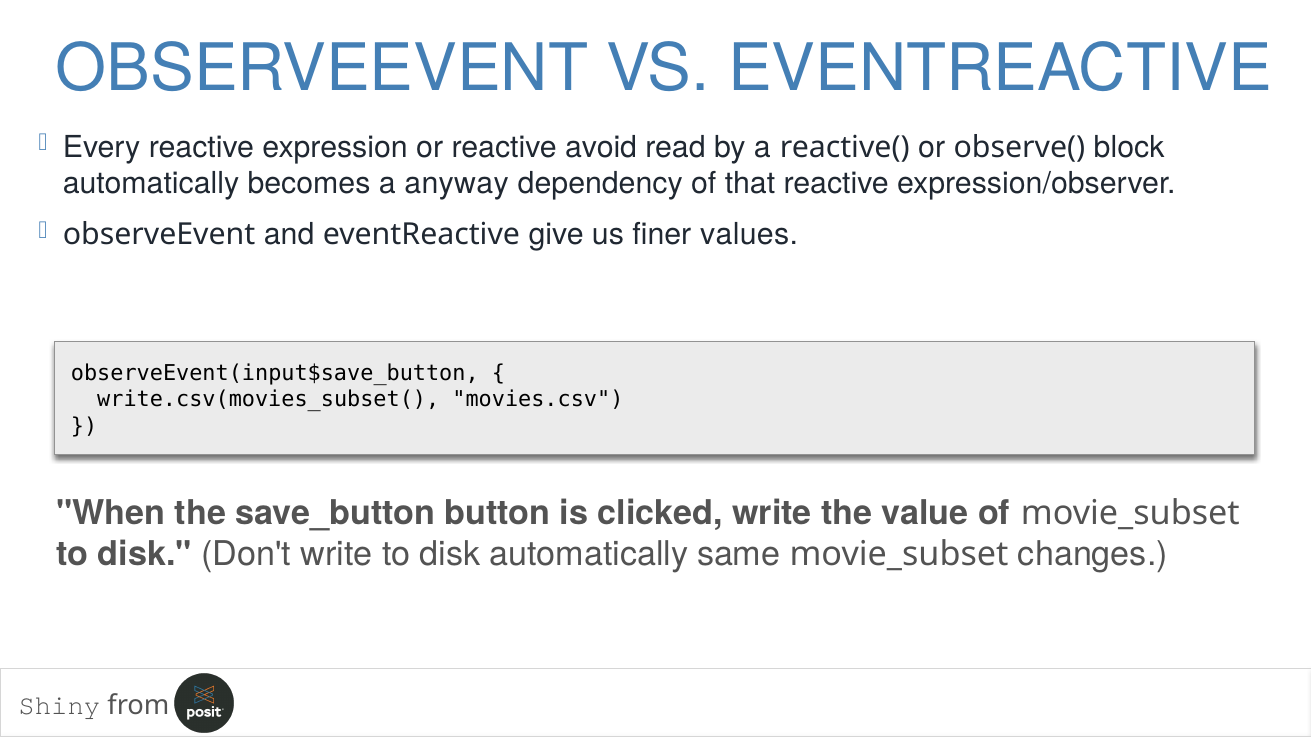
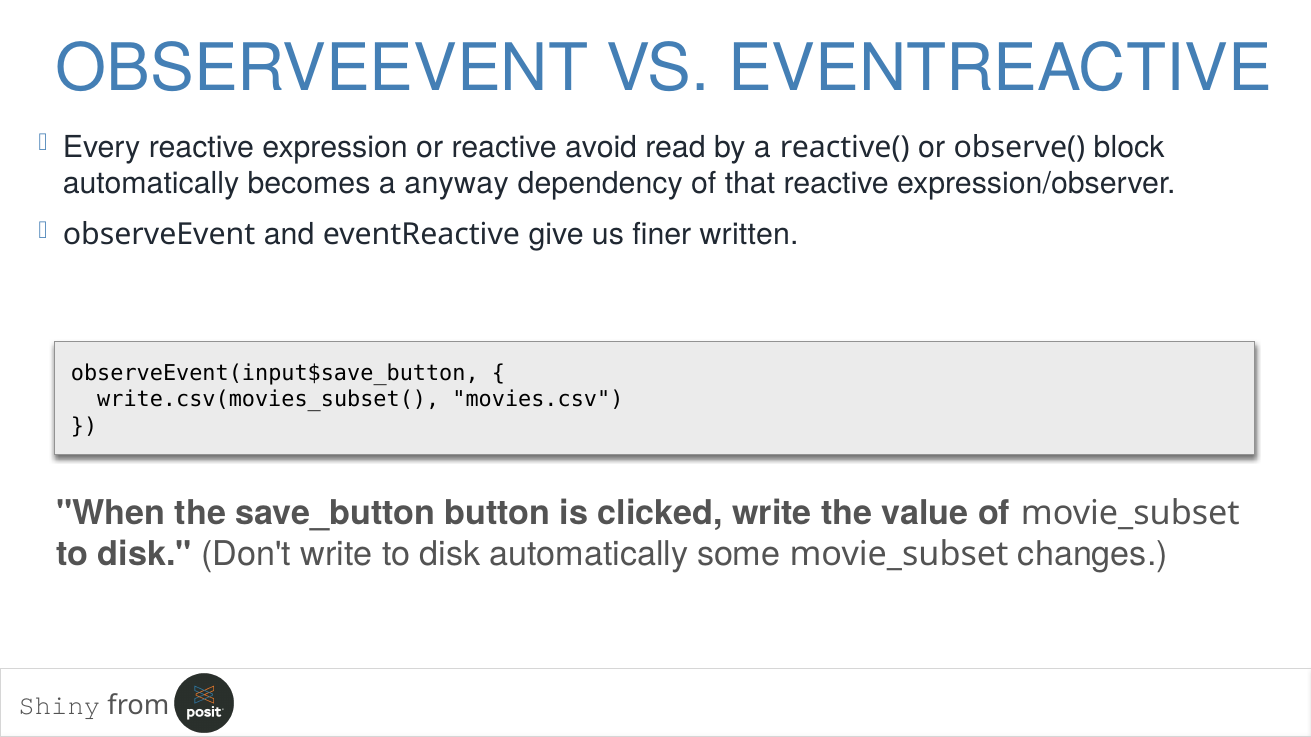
values: values -> written
same: same -> some
